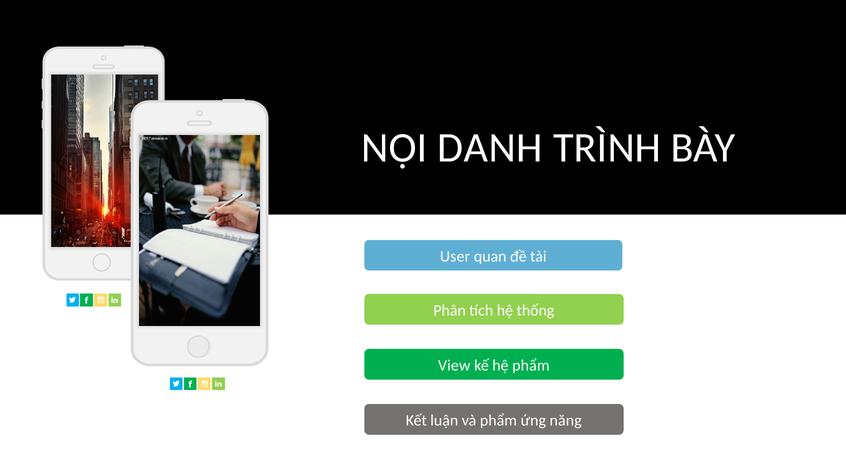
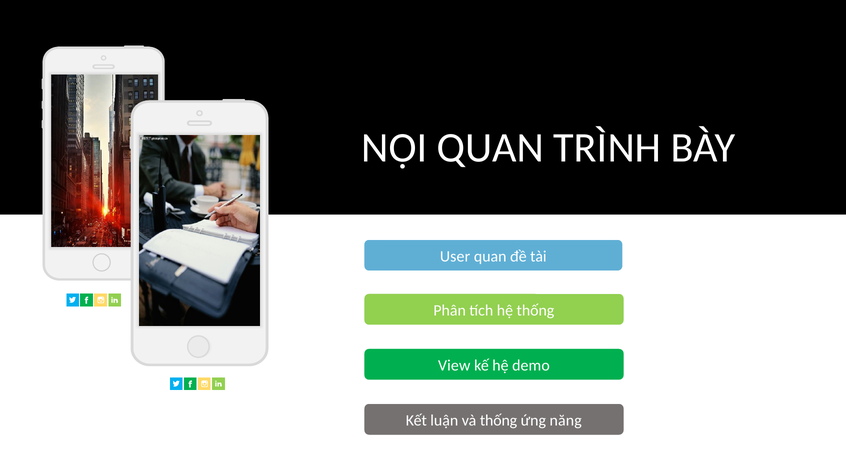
NỘI DANH: DANH -> QUAN
hệ phẩm: phẩm -> demo
và phẩm: phẩm -> thống
